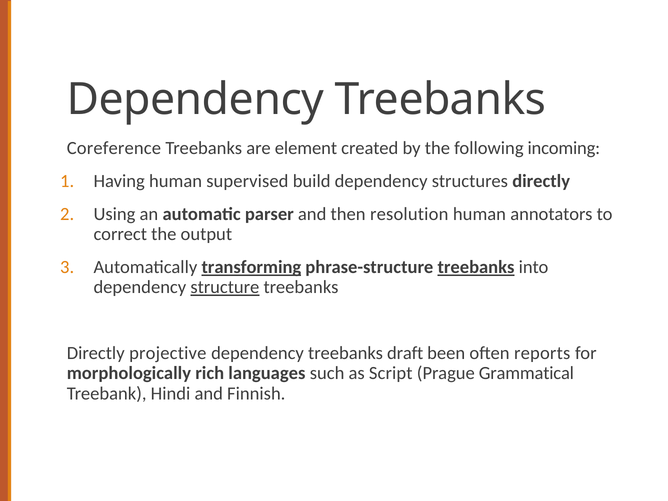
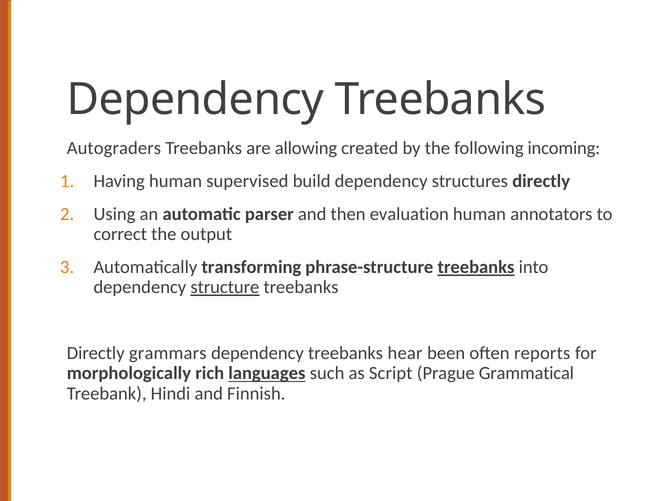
Coreference: Coreference -> Autograders
element: element -> allowing
resolution: resolution -> evaluation
transforming underline: present -> none
projective: projective -> grammars
draft: draft -> hear
languages underline: none -> present
